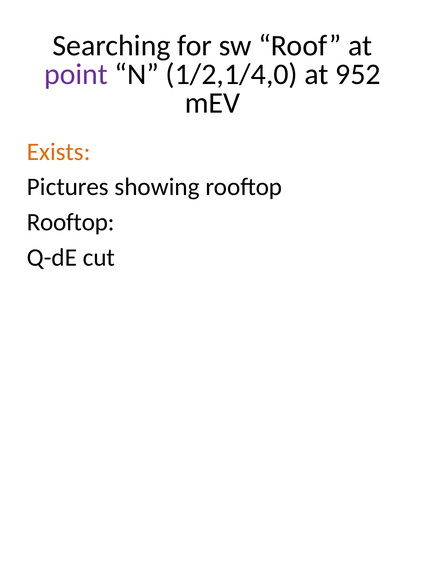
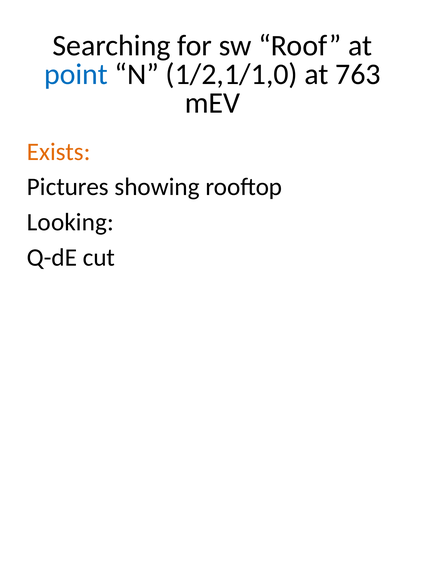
point colour: purple -> blue
1/2,1/4,0: 1/2,1/4,0 -> 1/2,1/1,0
952: 952 -> 763
Rooftop at (71, 222): Rooftop -> Looking
